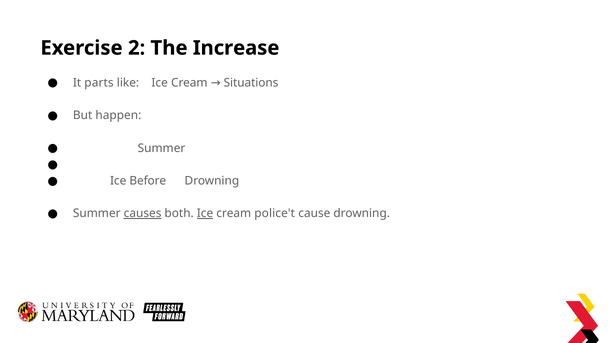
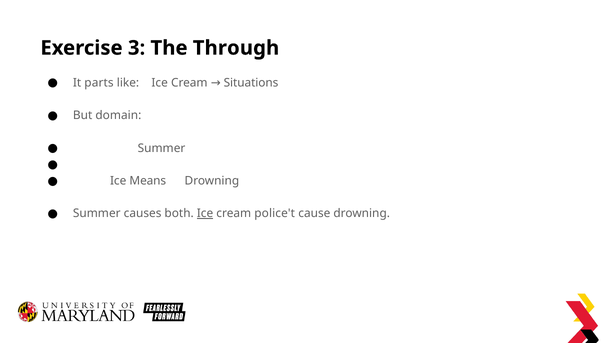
2: 2 -> 3
Increase: Increase -> Through
happen: happen -> domain
Before: Before -> Means
causes underline: present -> none
